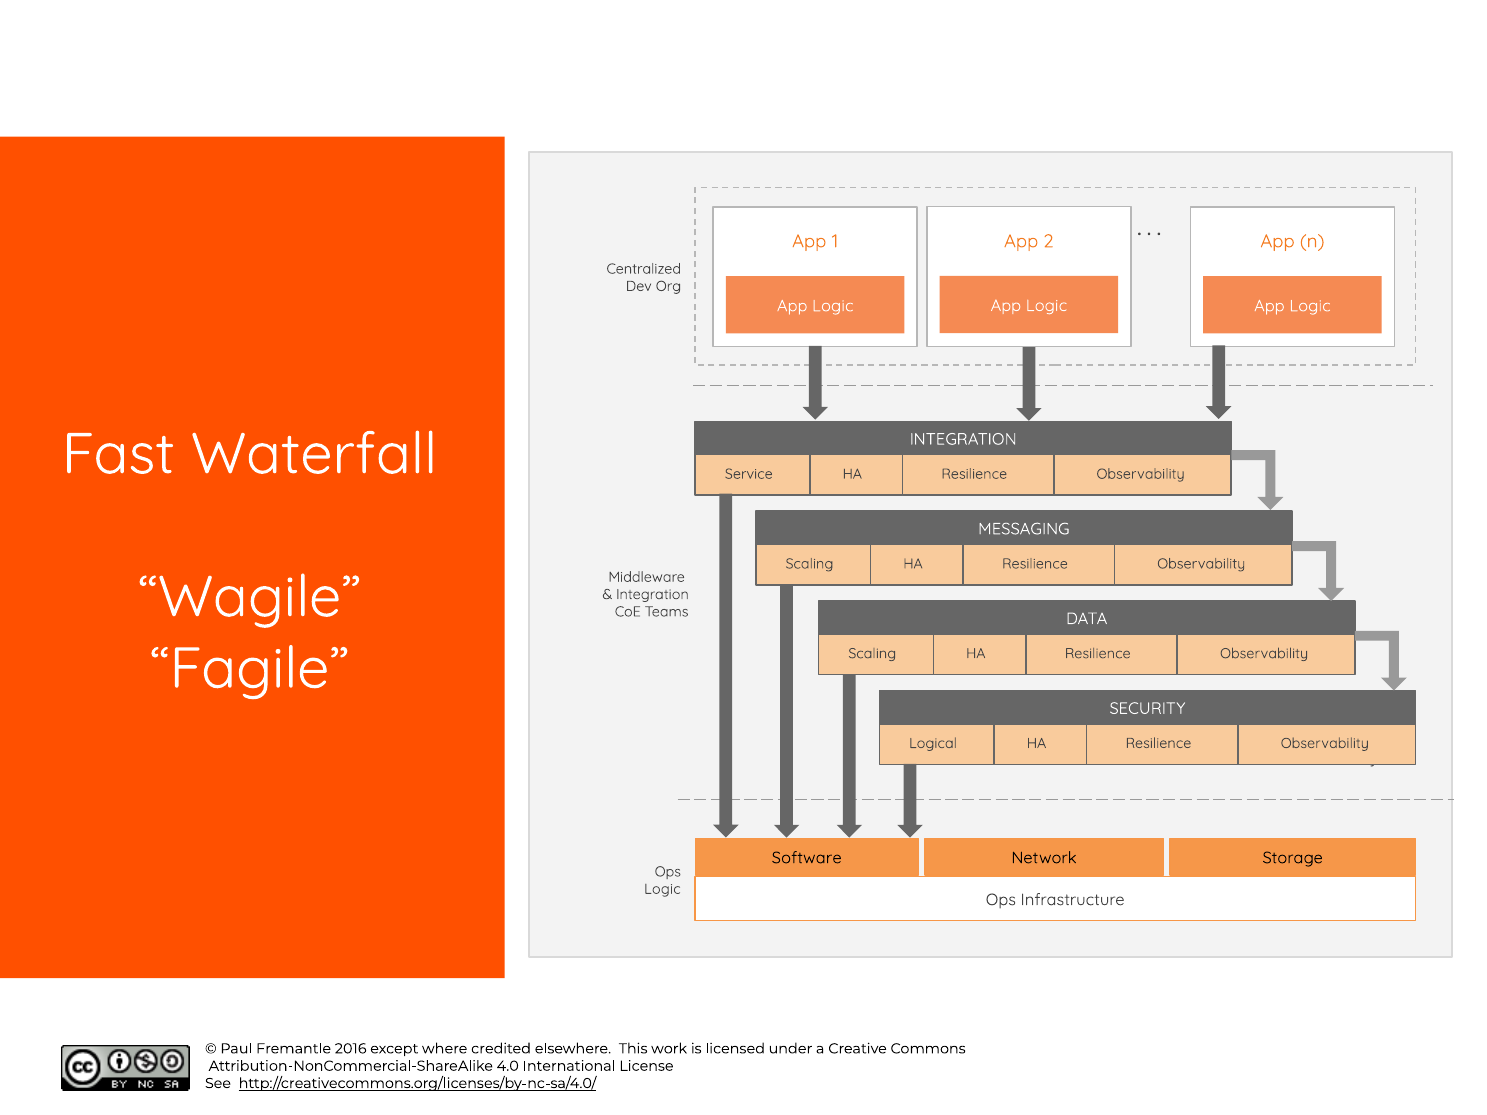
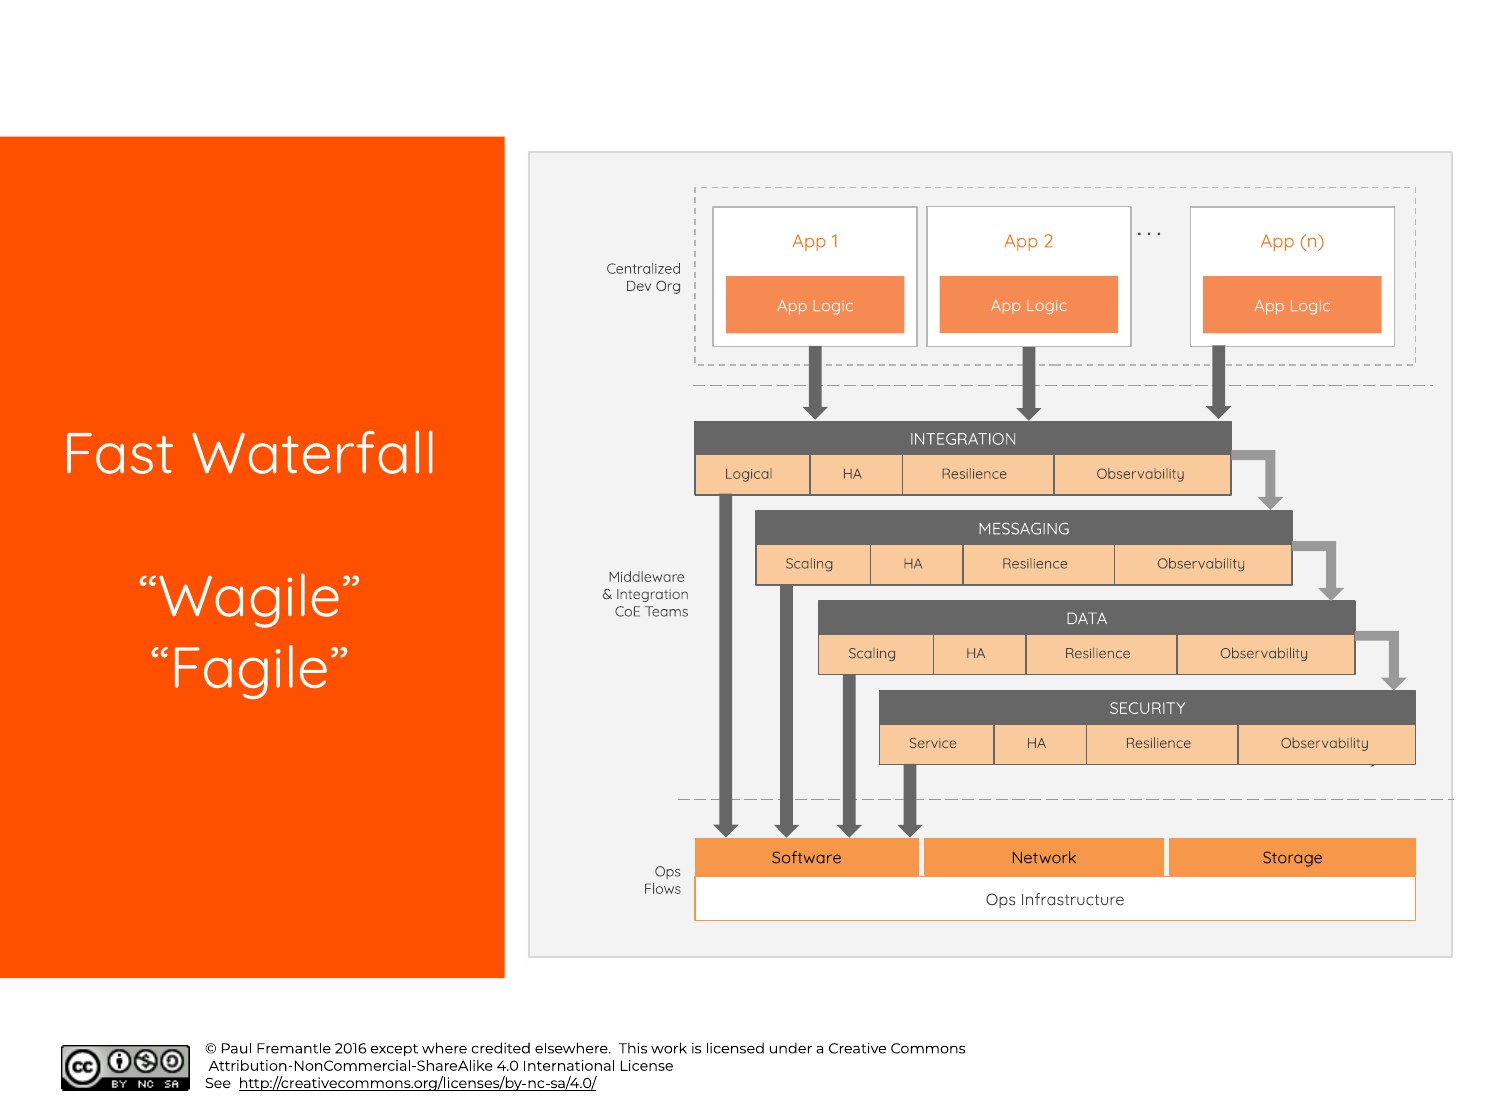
Service: Service -> Logical
Logical: Logical -> Service
Logic at (662, 889): Logic -> Flows
